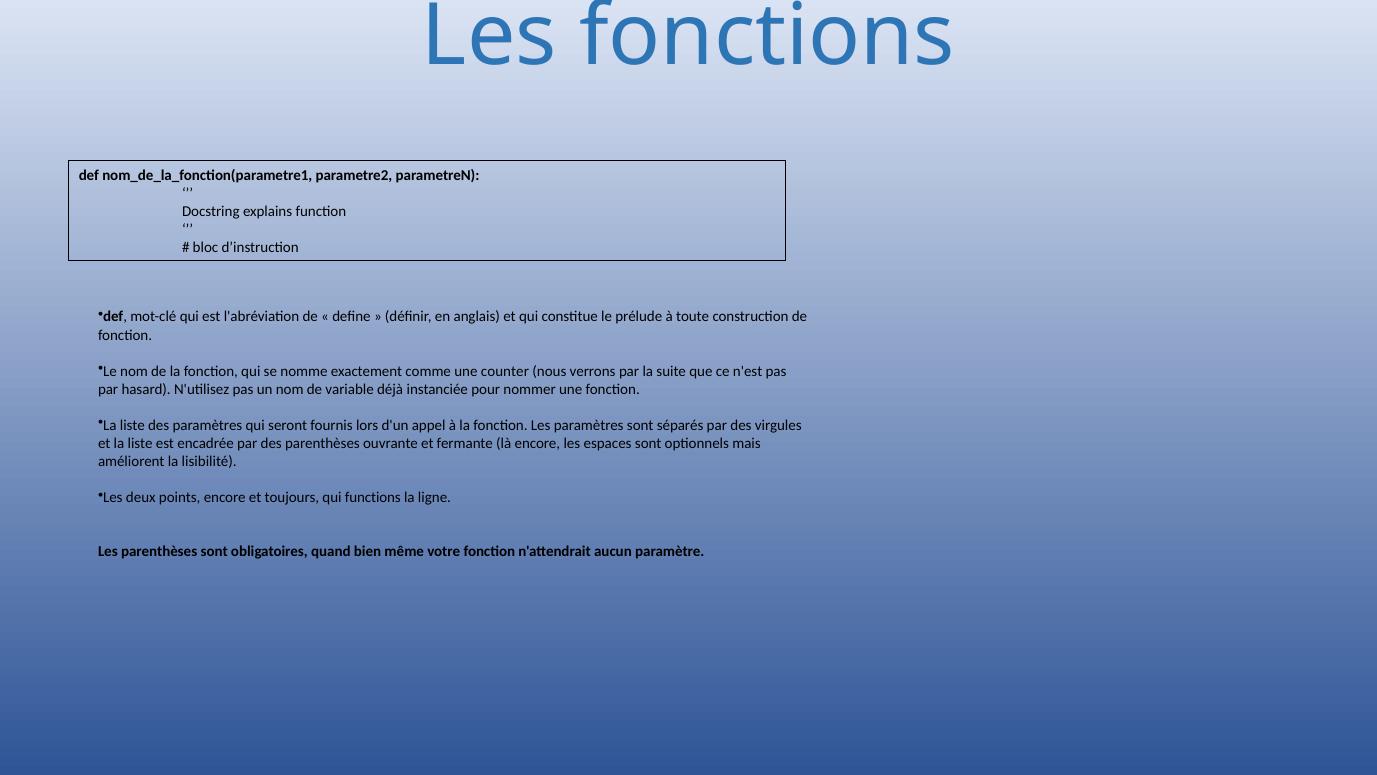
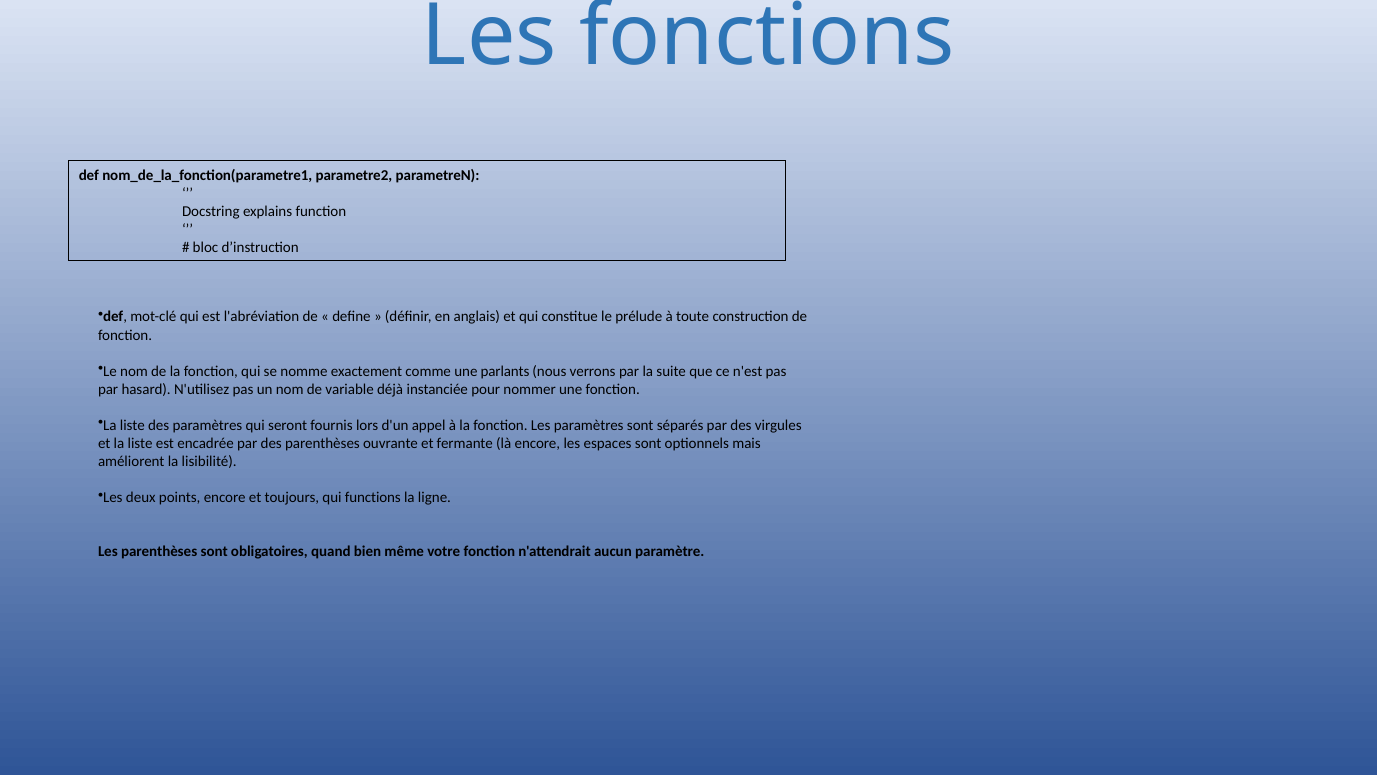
counter: counter -> parlants
